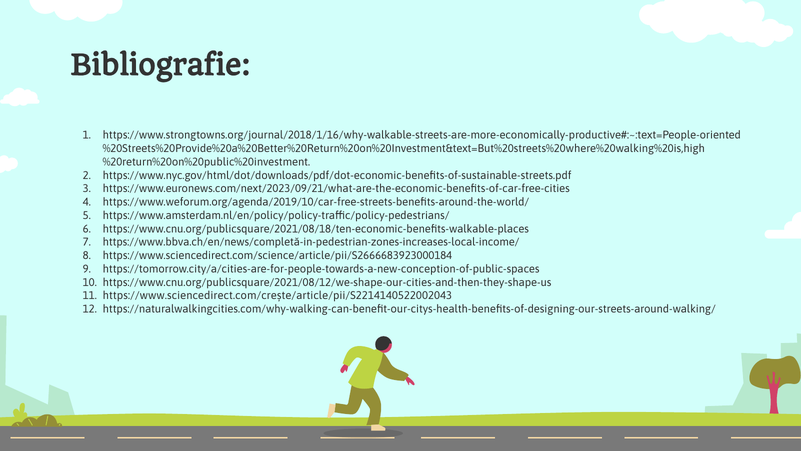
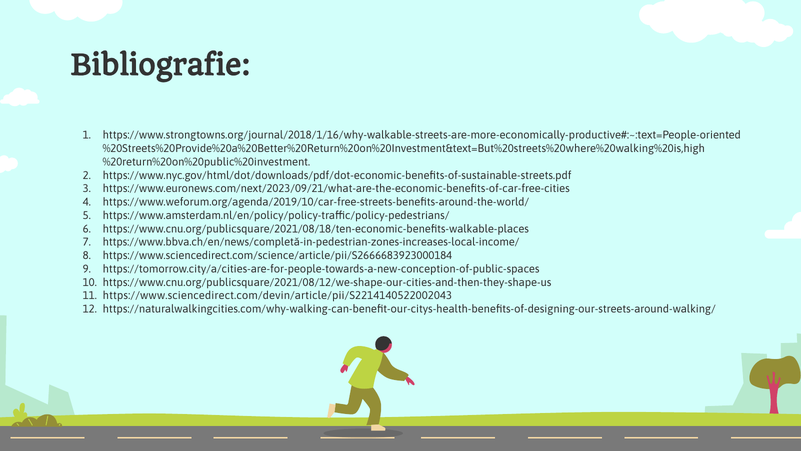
https://www.sciencedirect.com/crește/article/pii/S2214140522002043: https://www.sciencedirect.com/crește/article/pii/S2214140522002043 -> https://www.sciencedirect.com/devin/article/pii/S2214140522002043
